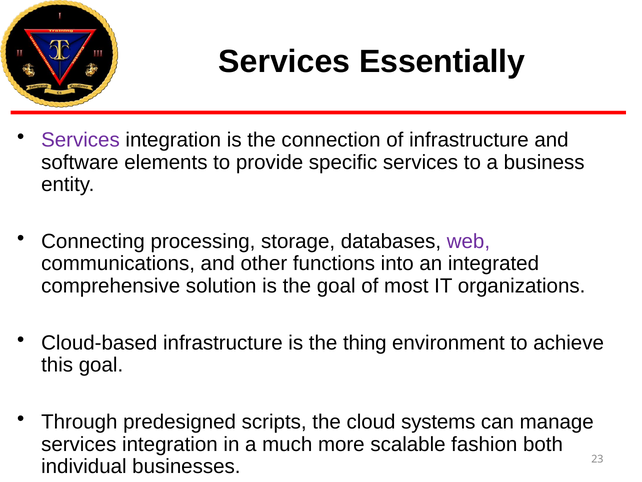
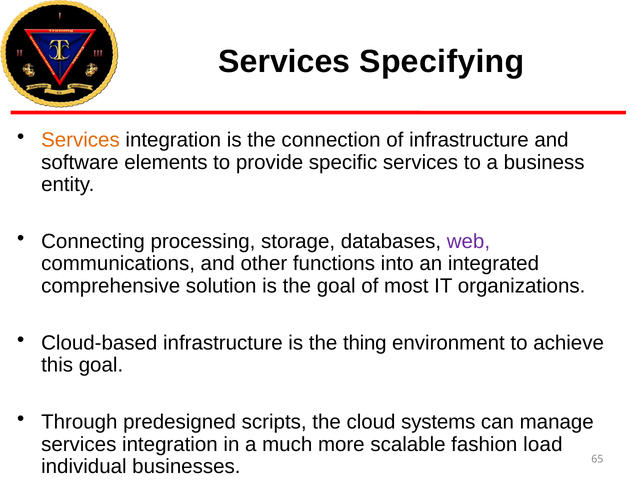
Essentially: Essentially -> Specifying
Services at (80, 140) colour: purple -> orange
both: both -> load
23: 23 -> 65
